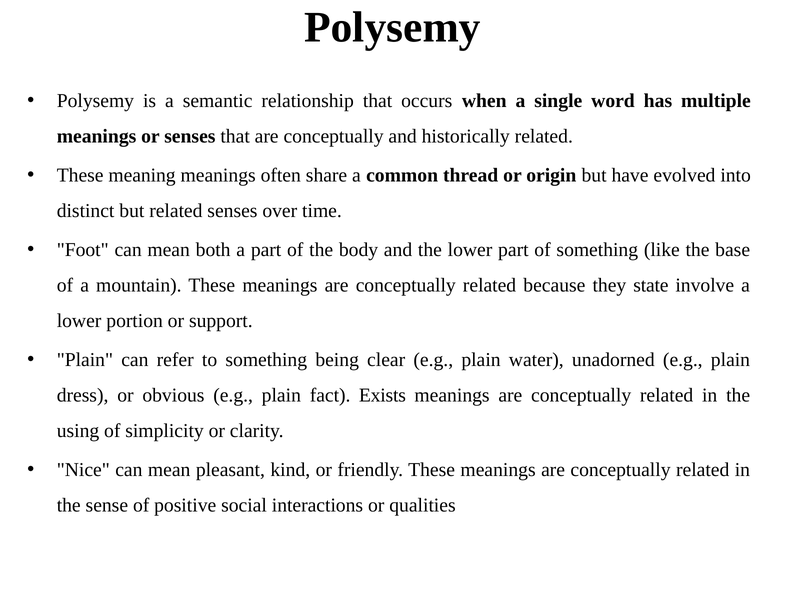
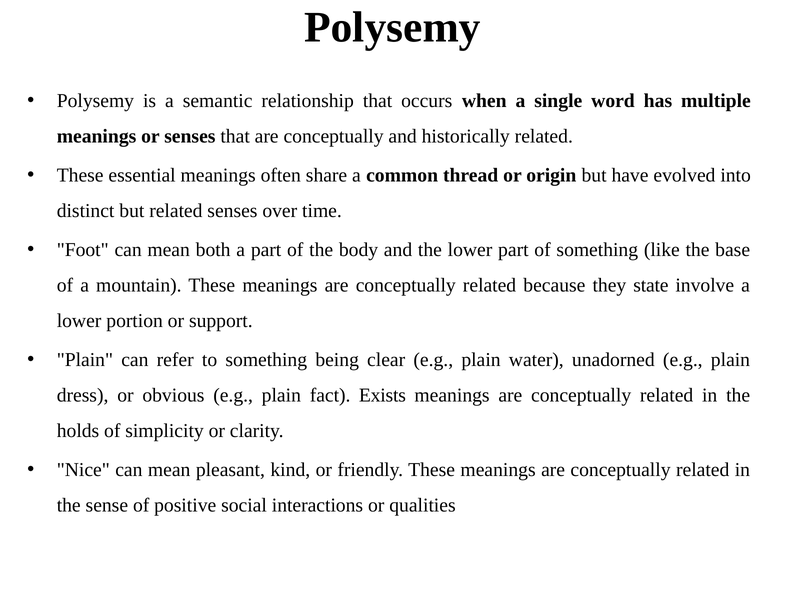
meaning: meaning -> essential
using: using -> holds
